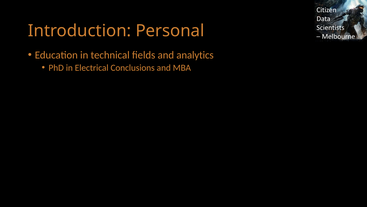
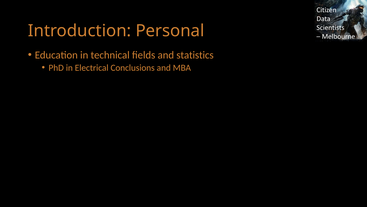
analytics: analytics -> statistics
